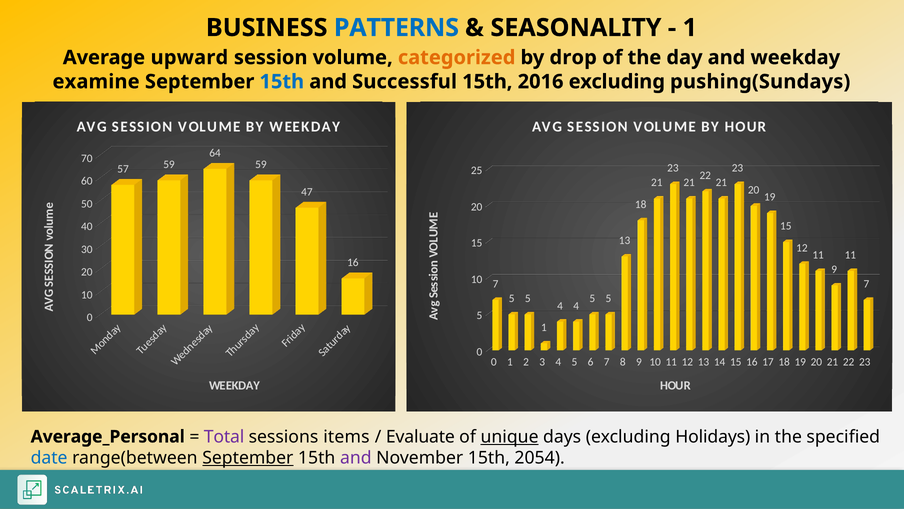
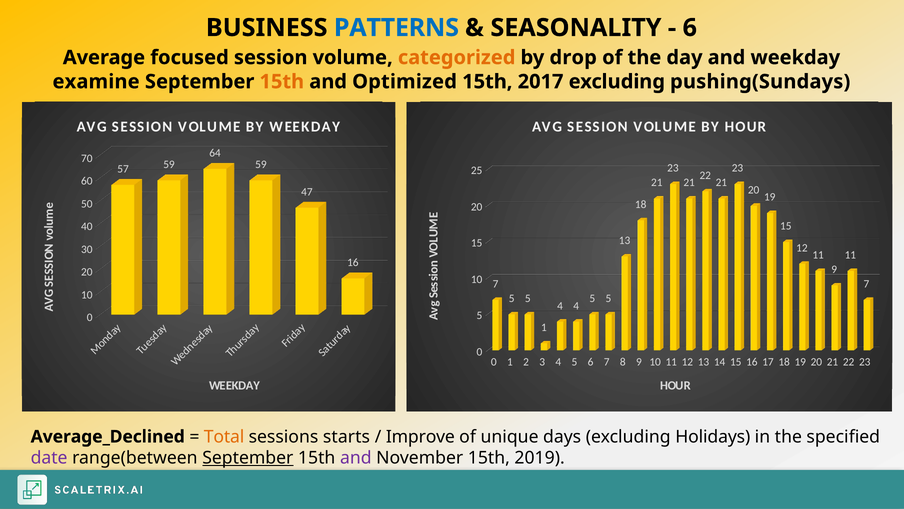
1 at (690, 28): 1 -> 6
upward: upward -> focused
15th at (282, 82) colour: blue -> orange
Successful: Successful -> Optimized
2016: 2016 -> 2017
Average_Personal: Average_Personal -> Average_Declined
Total colour: purple -> orange
items: items -> starts
Evaluate: Evaluate -> Improve
unique underline: present -> none
date colour: blue -> purple
2054: 2054 -> 2019
